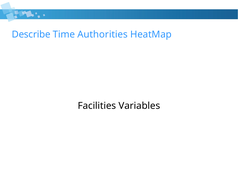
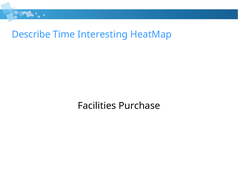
Authorities: Authorities -> Interesting
Variables: Variables -> Purchase
